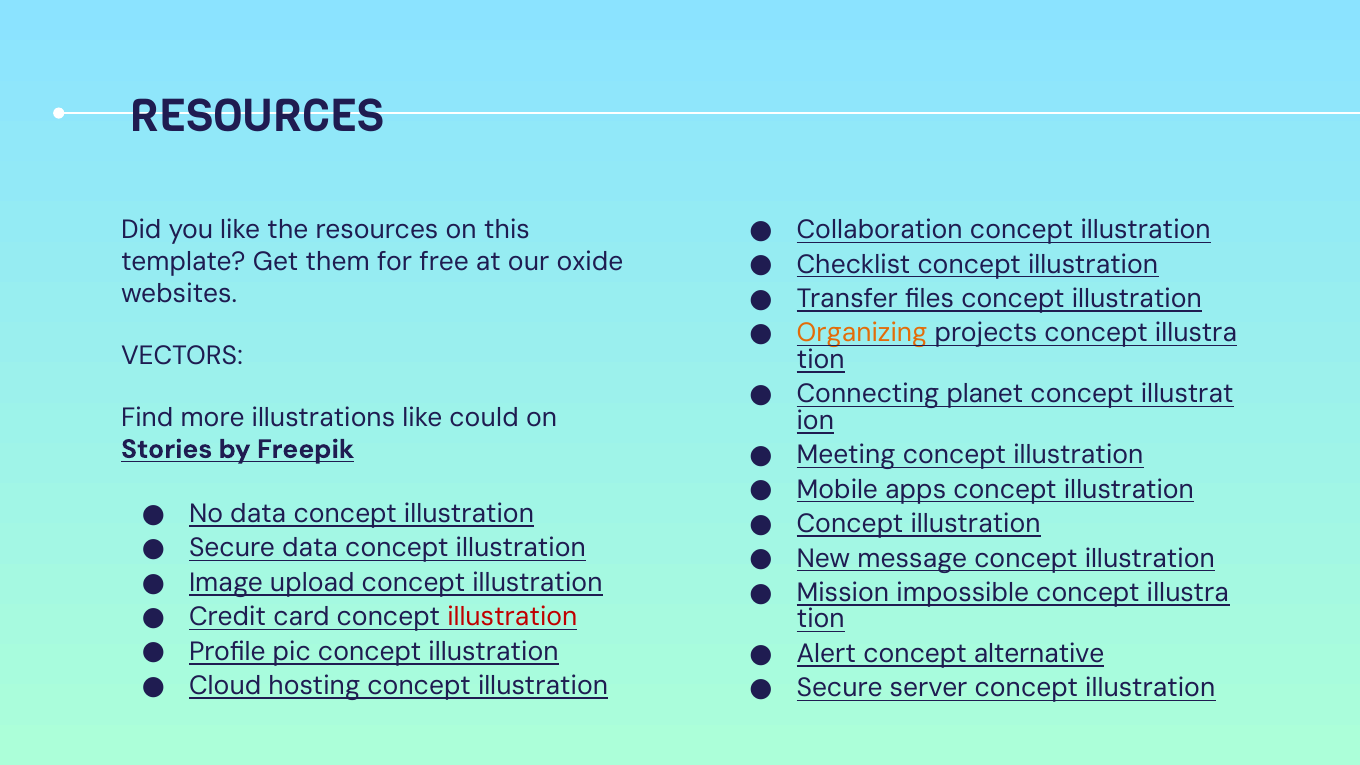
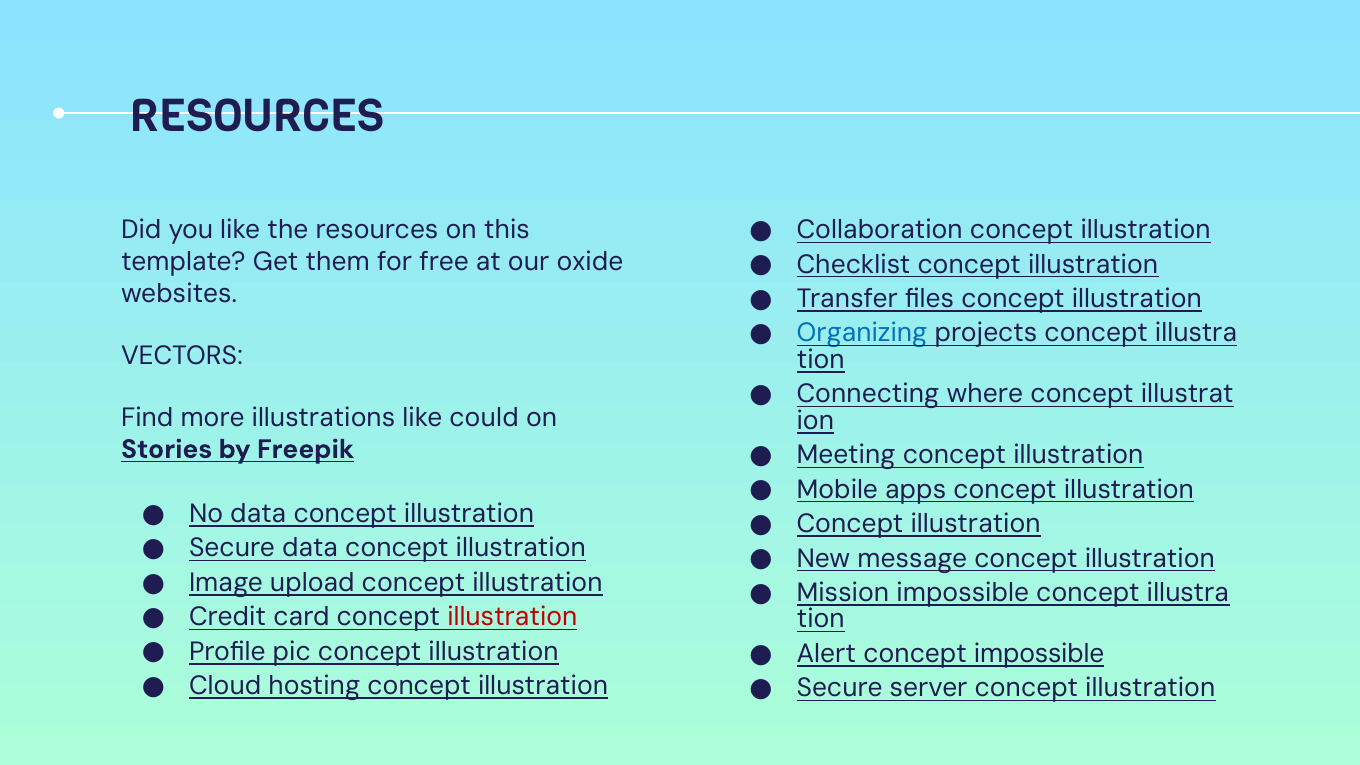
Organizing colour: orange -> blue
planet: planet -> where
concept alternative: alternative -> impossible
